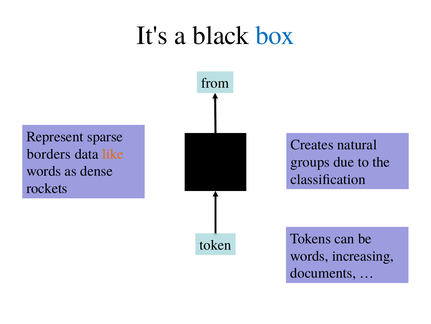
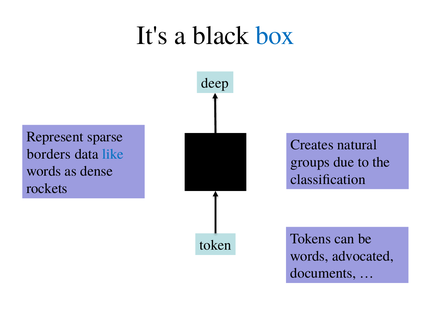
from: from -> deep
like colour: orange -> blue
increasing: increasing -> advocated
